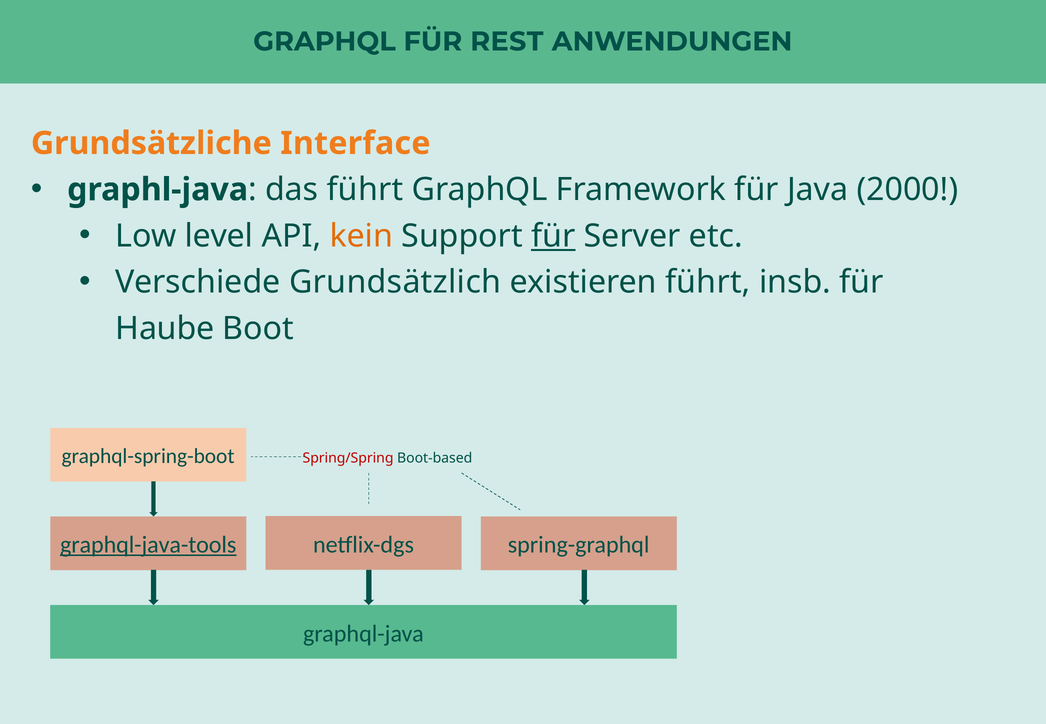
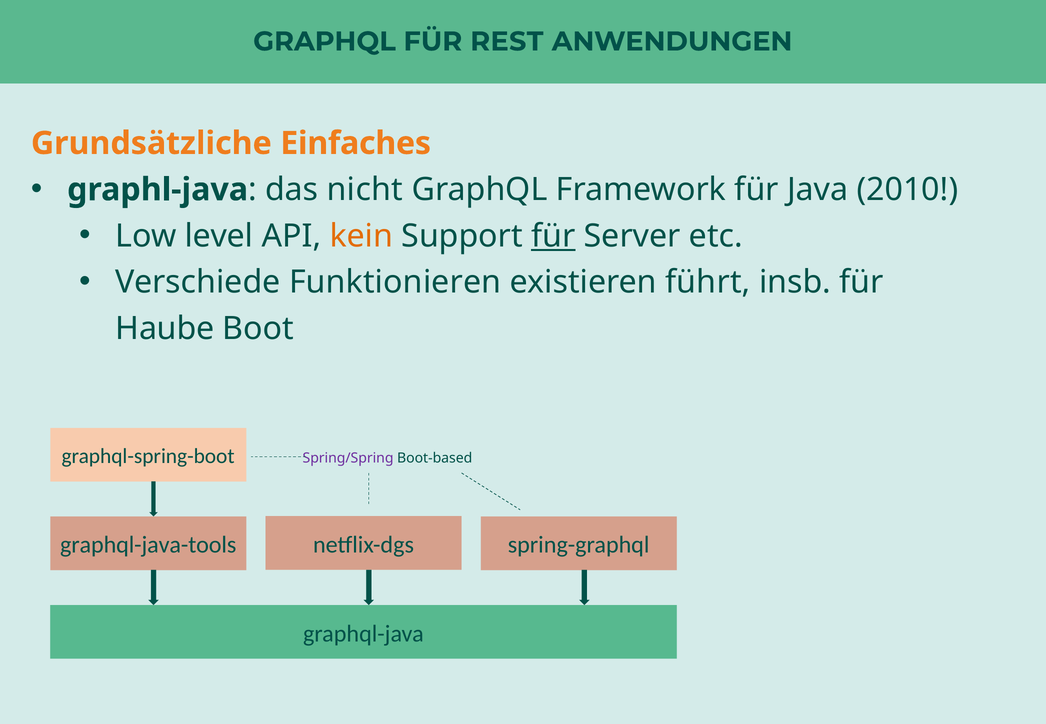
Interface: Interface -> Einfaches
das führt: führt -> nicht
2000: 2000 -> 2010
Grundsätzlich: Grundsätzlich -> Funktionieren
Spring/Spring colour: red -> purple
graphql-java-tools underline: present -> none
